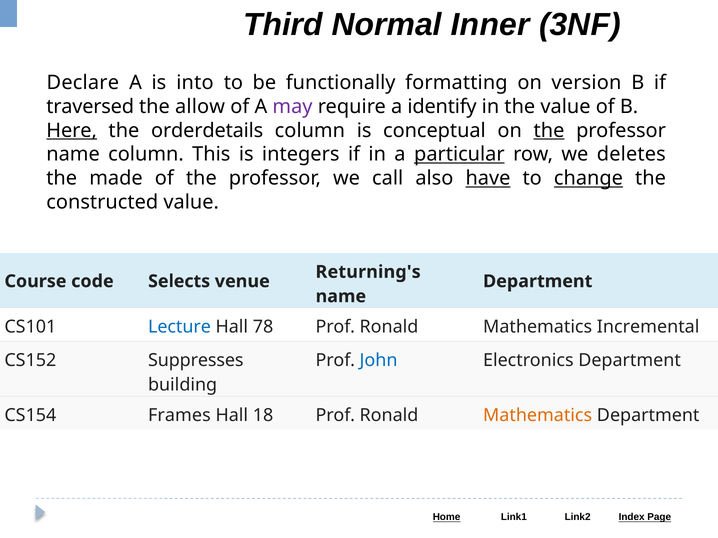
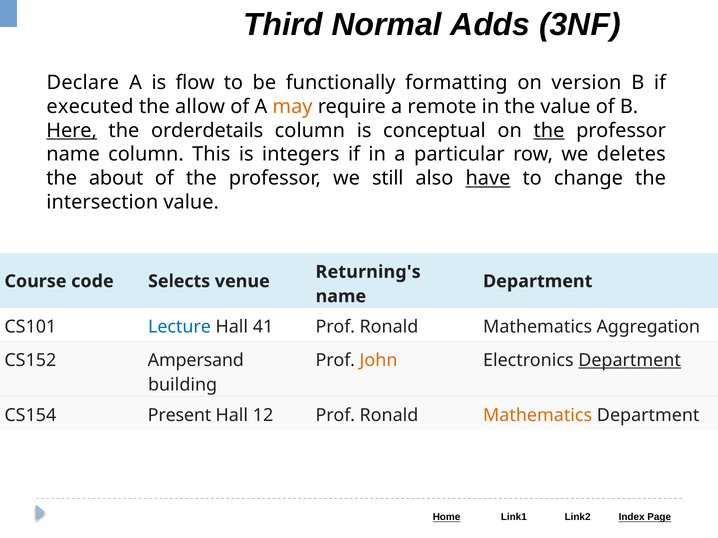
Inner: Inner -> Adds
into: into -> flow
traversed: traversed -> executed
may colour: purple -> orange
identify: identify -> remote
particular underline: present -> none
made: made -> about
call: call -> still
change underline: present -> none
constructed: constructed -> intersection
78: 78 -> 41
Incremental: Incremental -> Aggregation
Suppresses: Suppresses -> Ampersand
John colour: blue -> orange
Department at (630, 361) underline: none -> present
Frames: Frames -> Present
18: 18 -> 12
